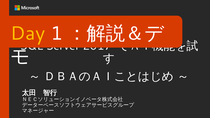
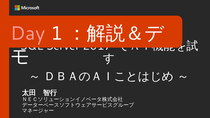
Day colour: yellow -> pink
